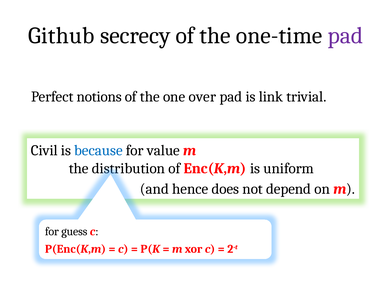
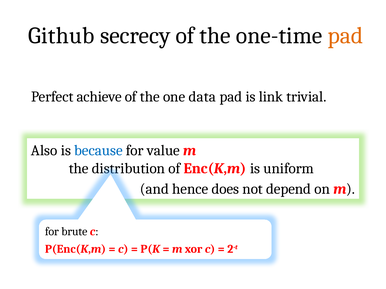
pad at (345, 36) colour: purple -> orange
notions: notions -> achieve
over: over -> data
Civil: Civil -> Also
guess: guess -> brute
